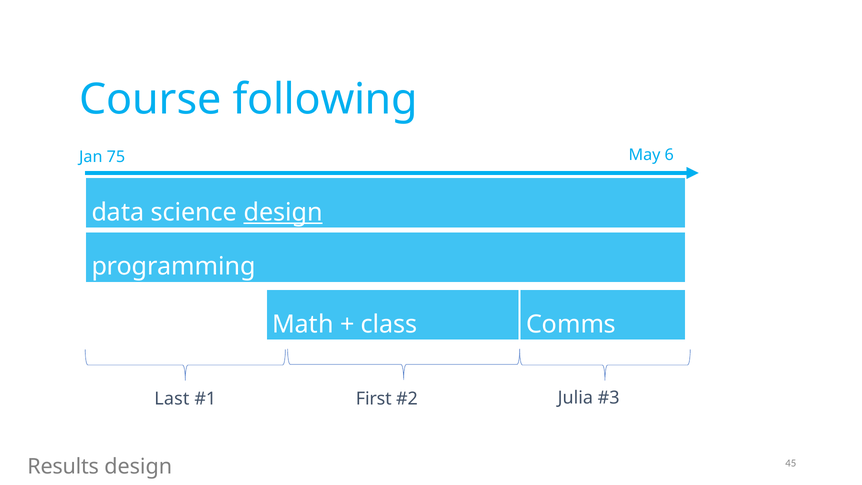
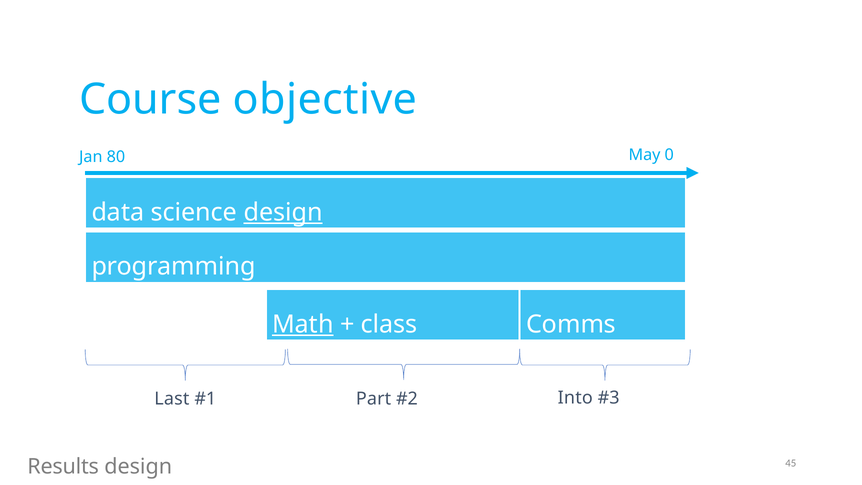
following: following -> objective
75: 75 -> 80
6: 6 -> 0
Math underline: none -> present
First: First -> Part
Julia: Julia -> Into
